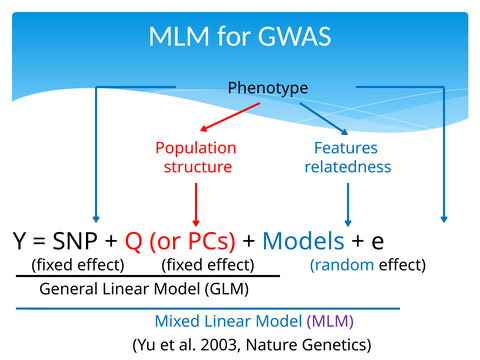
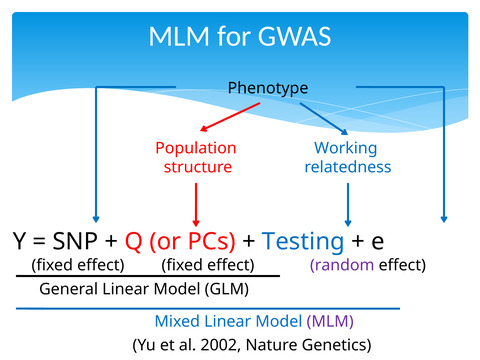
Features: Features -> Working
Models: Models -> Testing
random colour: blue -> purple
2003: 2003 -> 2002
